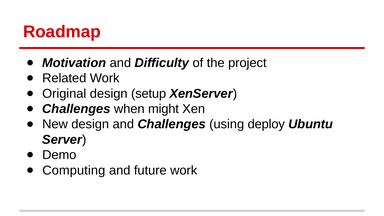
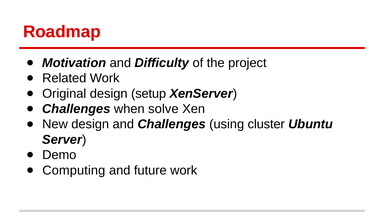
might: might -> solve
deploy: deploy -> cluster
